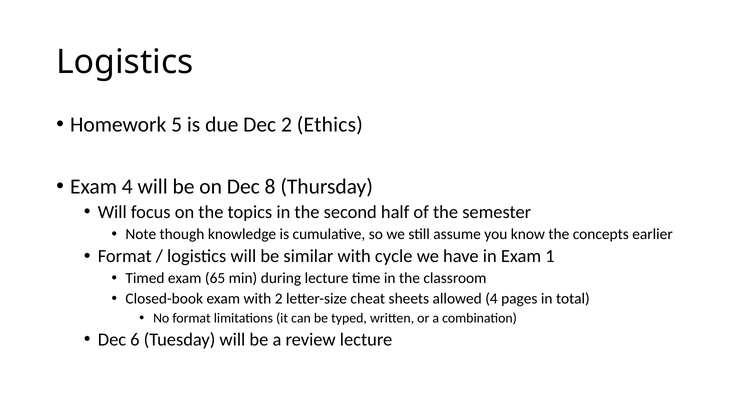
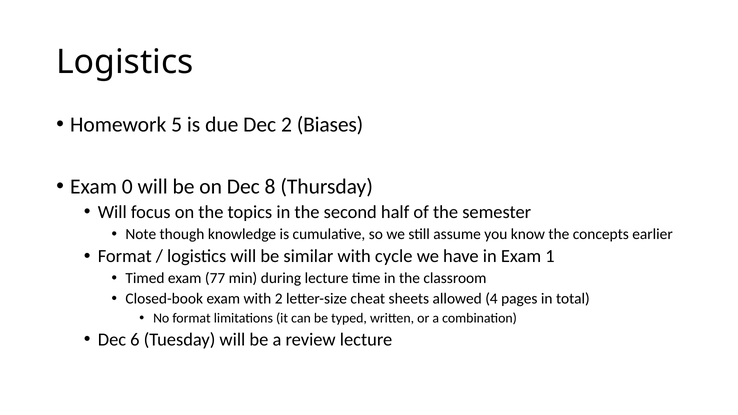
Ethics: Ethics -> Biases
Exam 4: 4 -> 0
65: 65 -> 77
